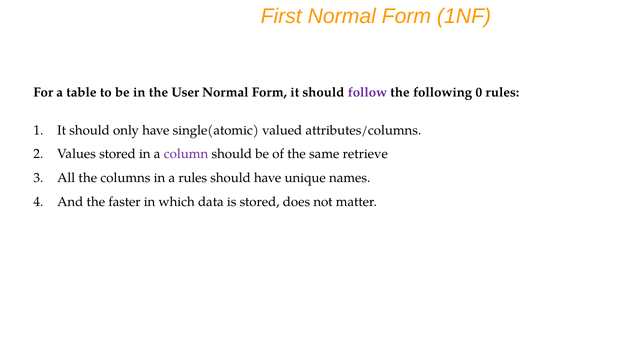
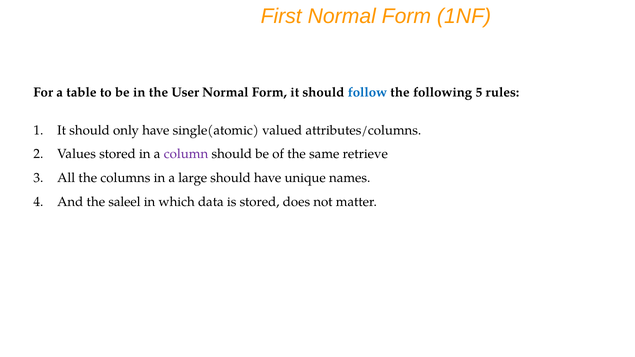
follow colour: purple -> blue
0: 0 -> 5
a rules: rules -> large
faster: faster -> saleel
